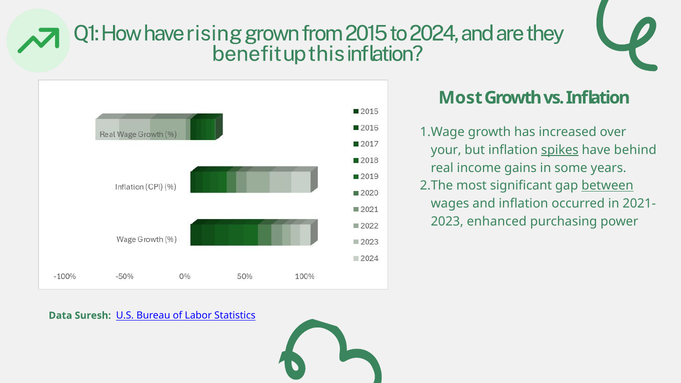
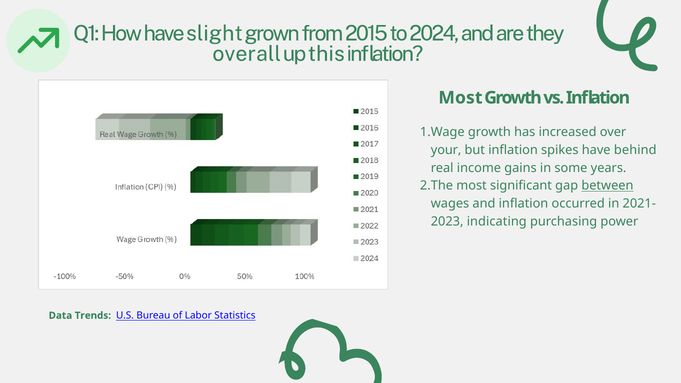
rising: rising -> slight
benefit: benefit -> overall
spikes underline: present -> none
enhanced: enhanced -> indicating
Suresh: Suresh -> Trends
